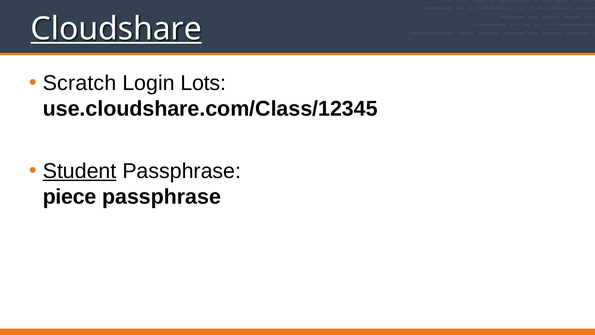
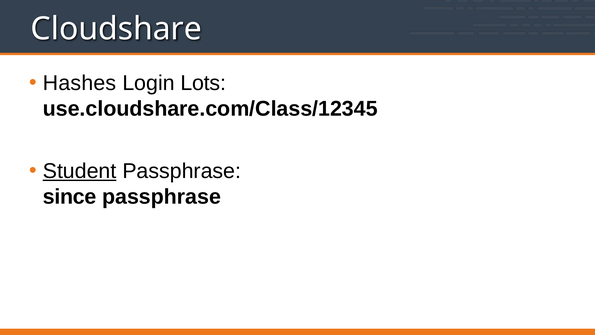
Cloudshare underline: present -> none
Scratch: Scratch -> Hashes
piece: piece -> since
